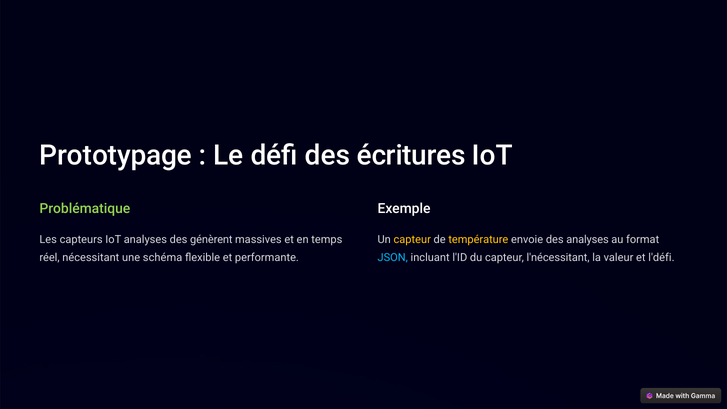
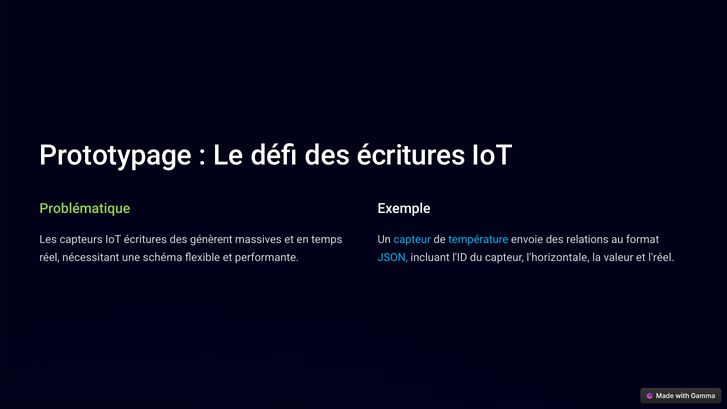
IoT analyses: analyses -> écritures
capteur at (412, 240) colour: yellow -> light blue
température colour: yellow -> light blue
des analyses: analyses -> relations
l'nécessitant: l'nécessitant -> l'horizontale
l'défi: l'défi -> l'réel
